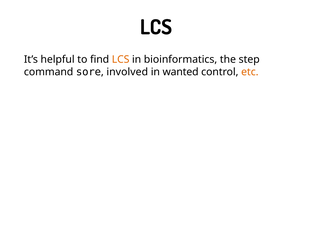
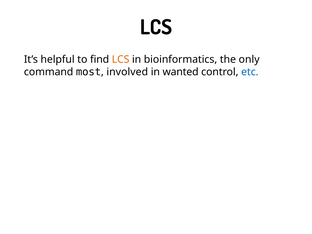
step: step -> only
sore: sore -> most
etc colour: orange -> blue
